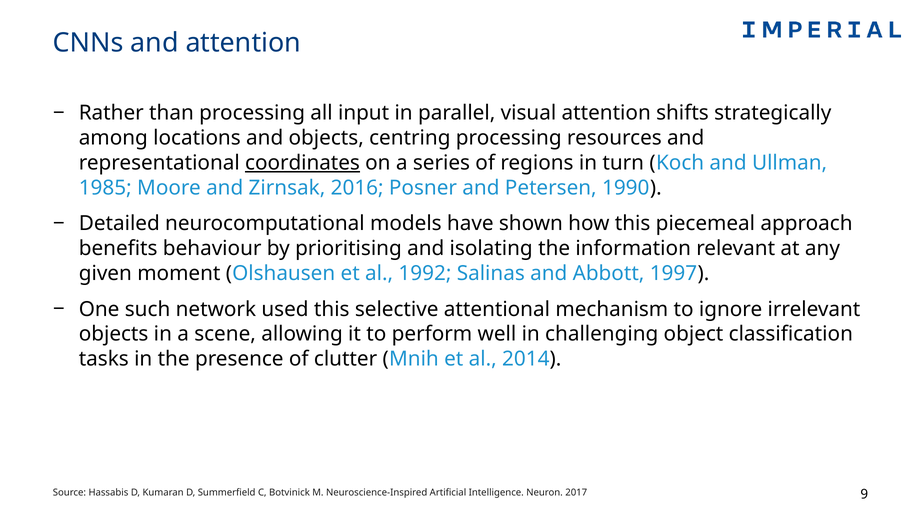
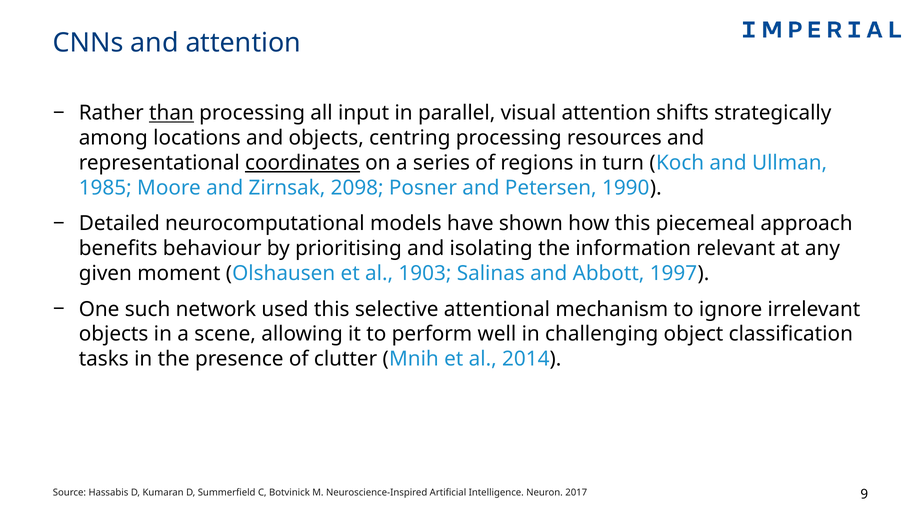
than underline: none -> present
2016: 2016 -> 2098
1992: 1992 -> 1903
